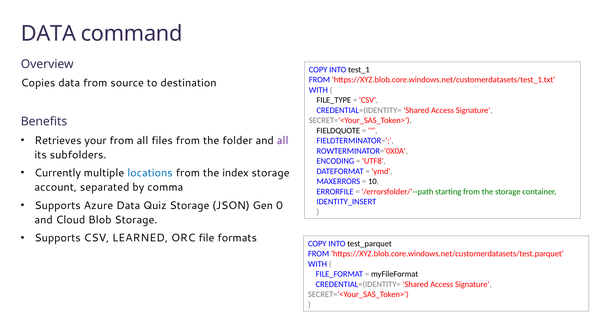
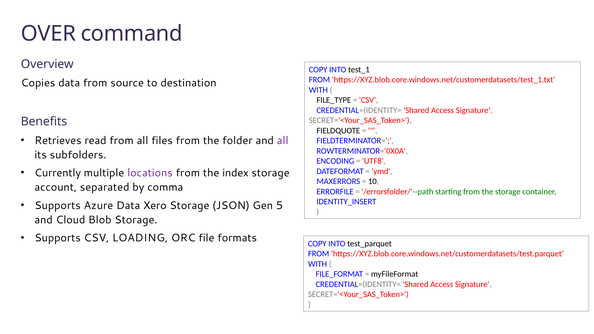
DATA at (48, 33): DATA -> OVER
your: your -> read
locations colour: blue -> purple
Quiz: Quiz -> Xero
0: 0 -> 5
LEARNED: LEARNED -> LOADING
